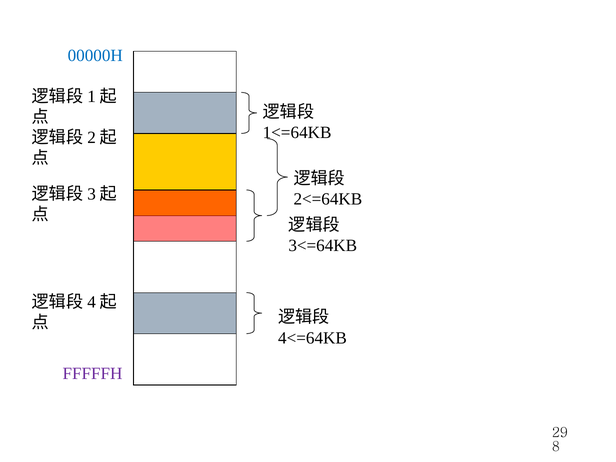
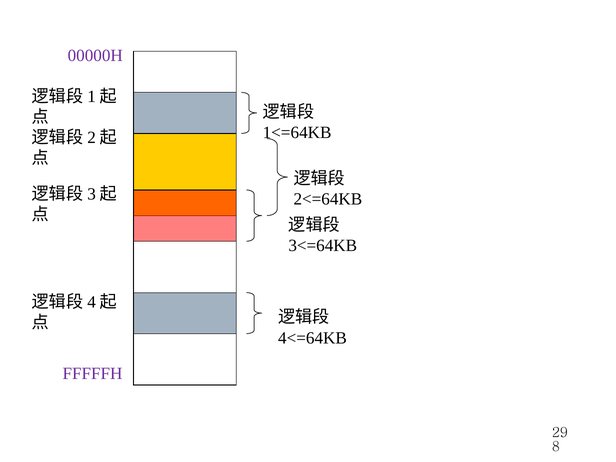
00000H colour: blue -> purple
